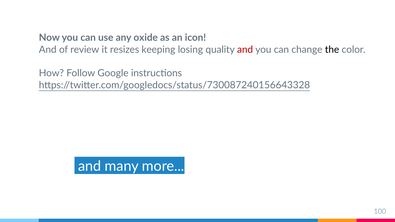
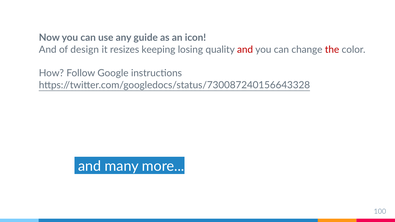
oxide: oxide -> guide
review: review -> design
the colour: black -> red
